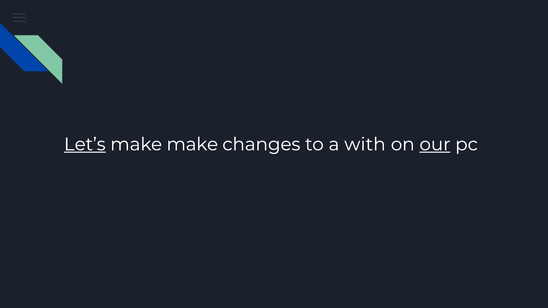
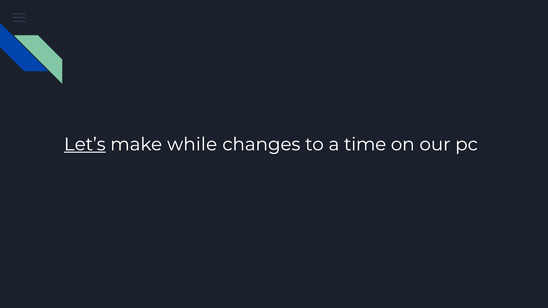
make make: make -> while
with: with -> time
our underline: present -> none
